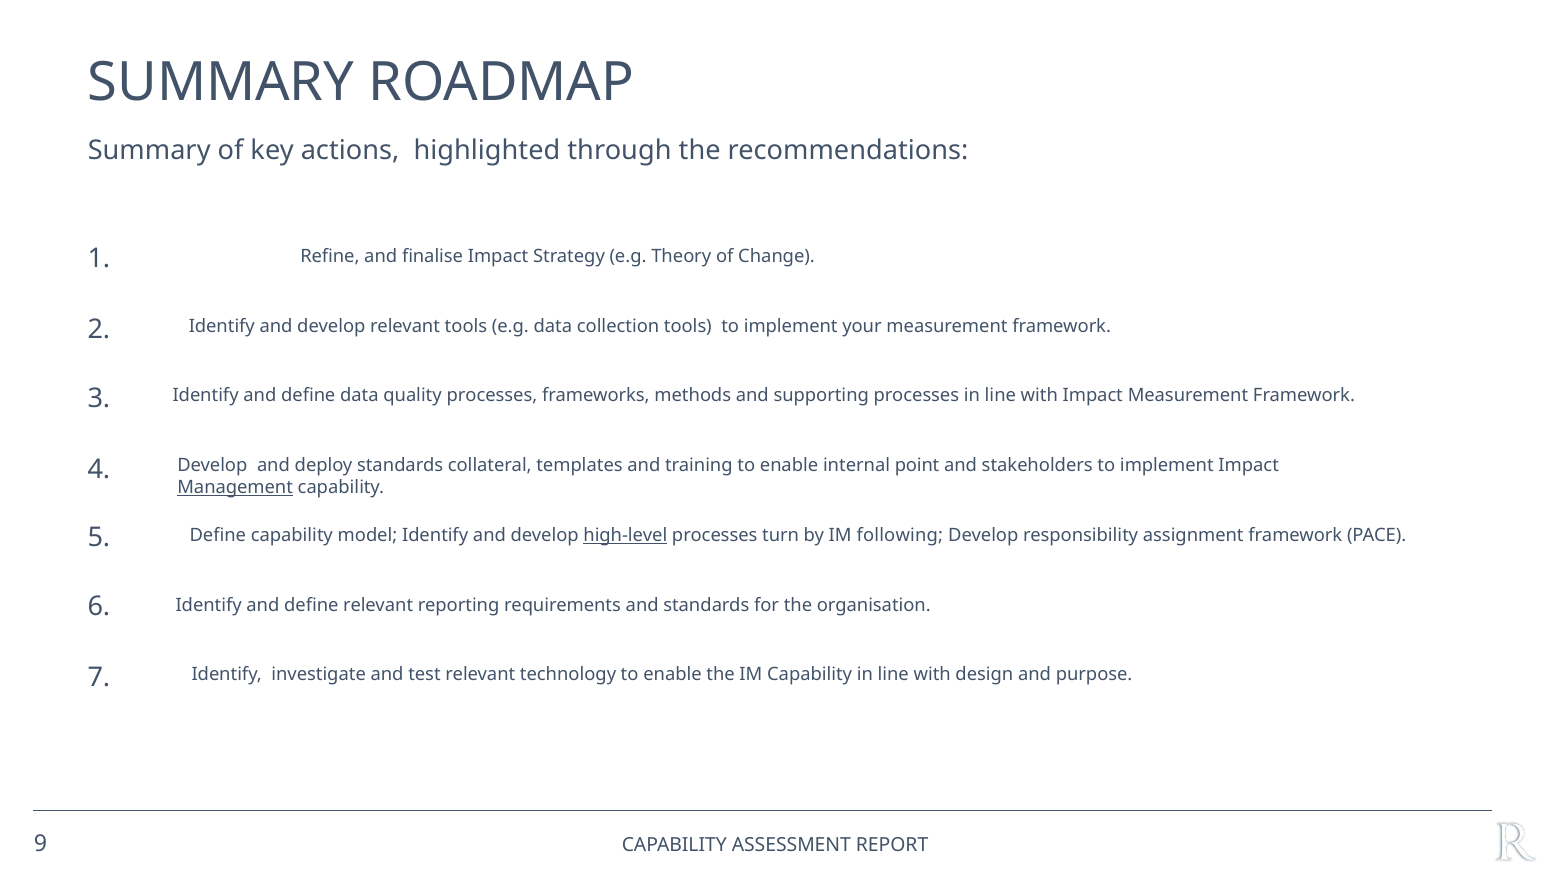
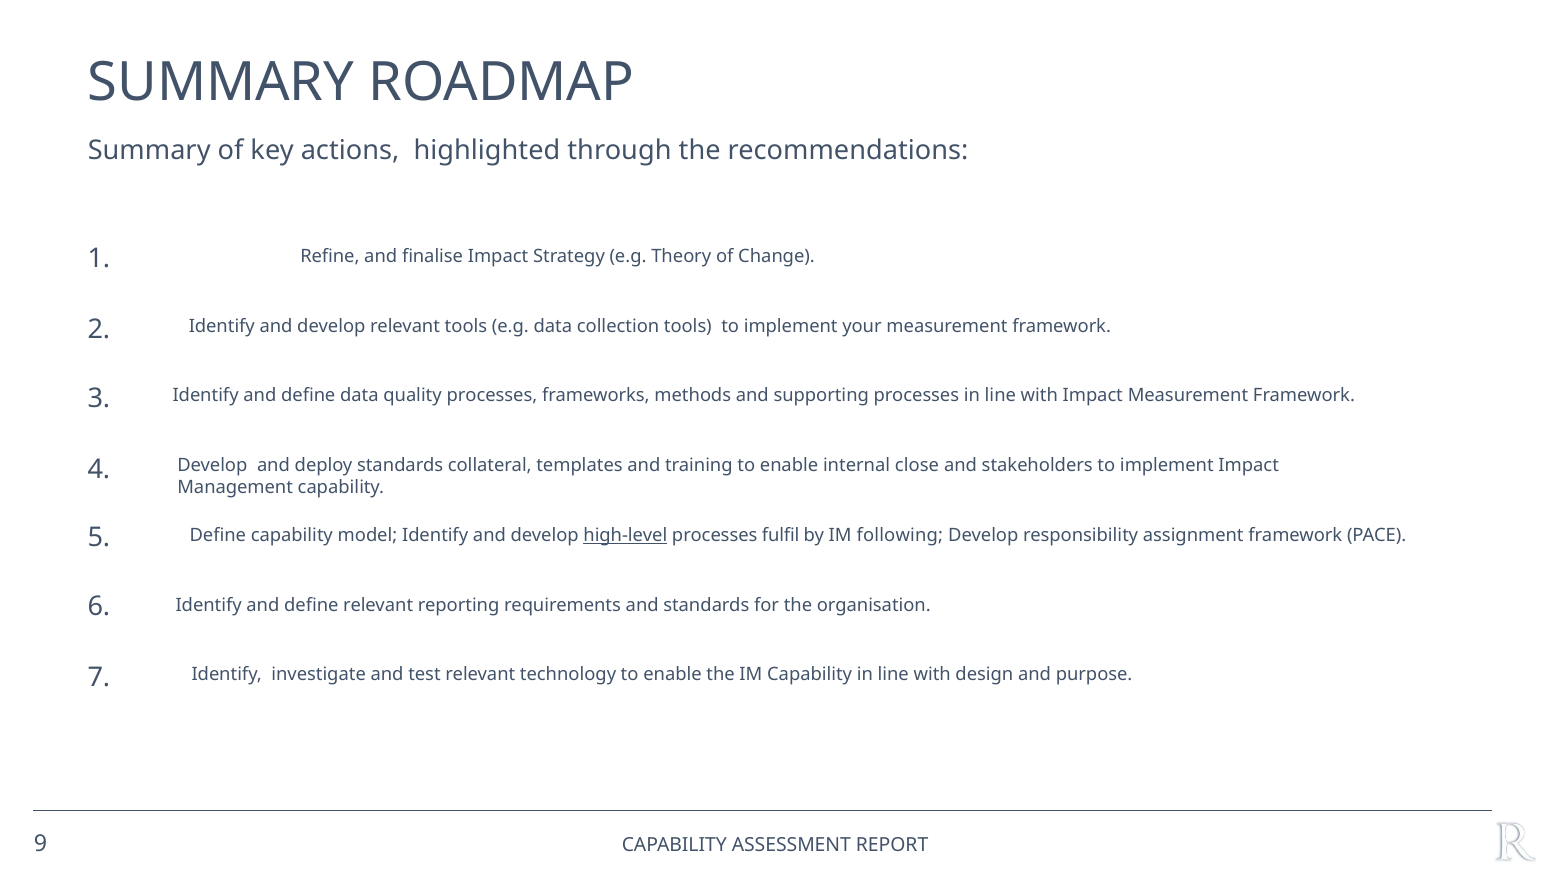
point: point -> close
Management underline: present -> none
turn: turn -> fulfil
